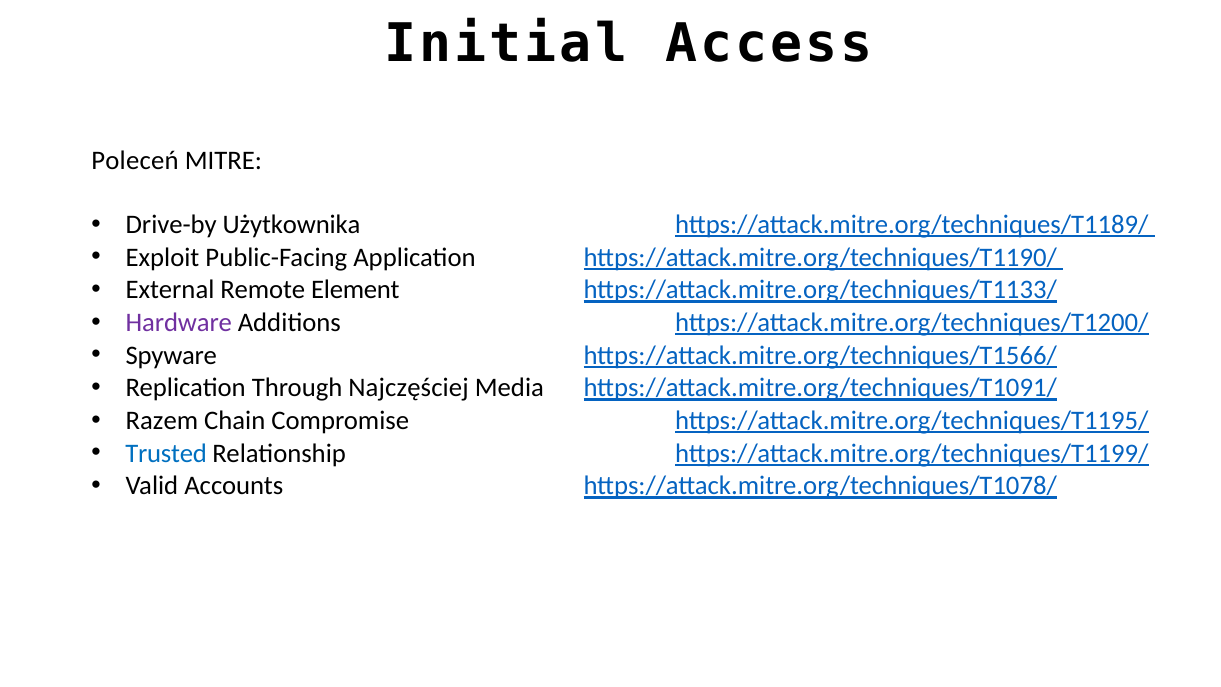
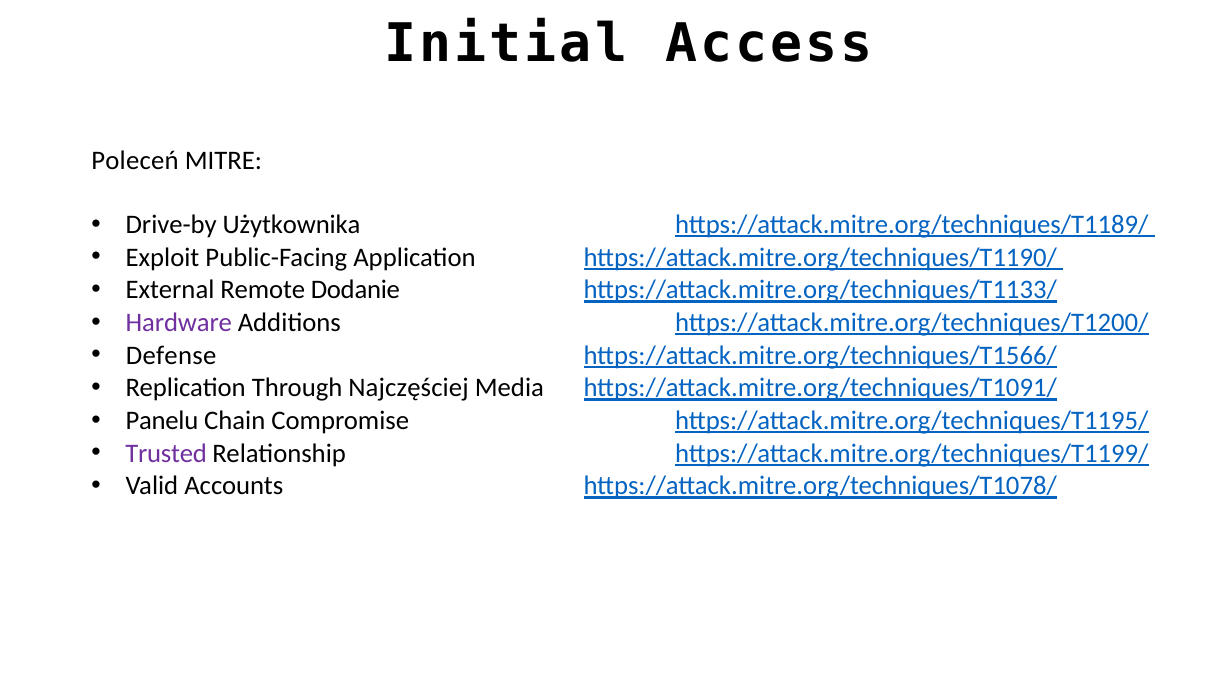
Element: Element -> Dodanie
Spyware: Spyware -> Defense
Razem: Razem -> Panelu
Trusted colour: blue -> purple
